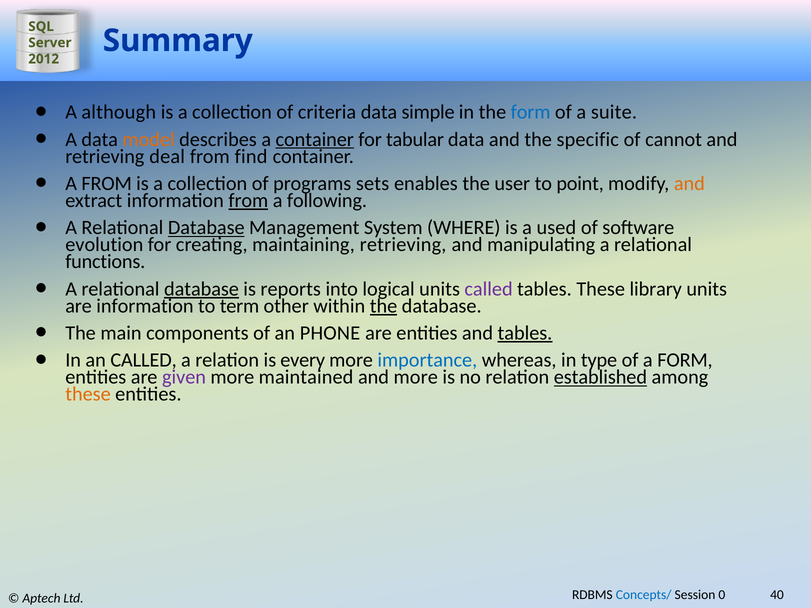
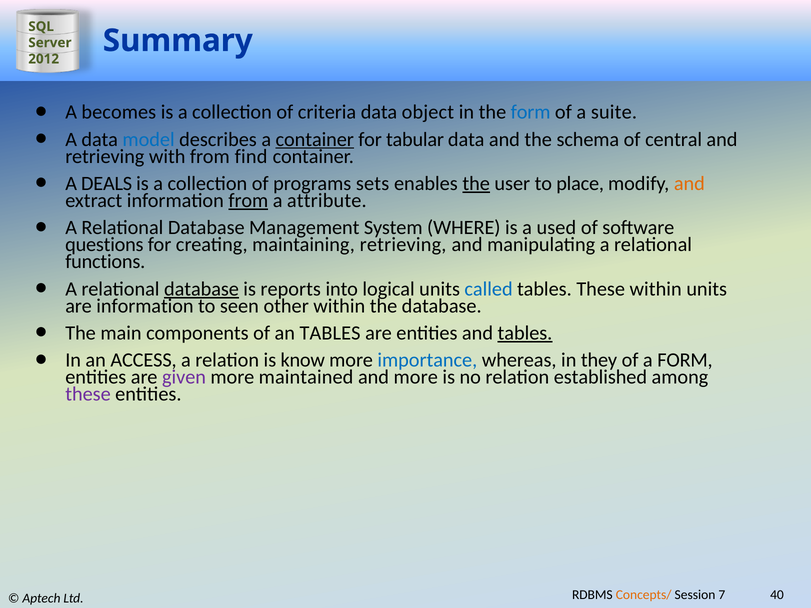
although: although -> becomes
simple: simple -> object
model colour: orange -> blue
specific: specific -> schema
cannot: cannot -> central
deal: deal -> with
A FROM: FROM -> DEALS
the at (476, 184) underline: none -> present
point: point -> place
following: following -> attribute
Database at (206, 228) underline: present -> none
evolution: evolution -> questions
called at (489, 289) colour: purple -> blue
These library: library -> within
term: term -> seen
the at (383, 306) underline: present -> none
an PHONE: PHONE -> TABLES
an CALLED: CALLED -> ACCESS
every: every -> know
type: type -> they
established underline: present -> none
these at (88, 394) colour: orange -> purple
Concepts/ colour: blue -> orange
0: 0 -> 7
